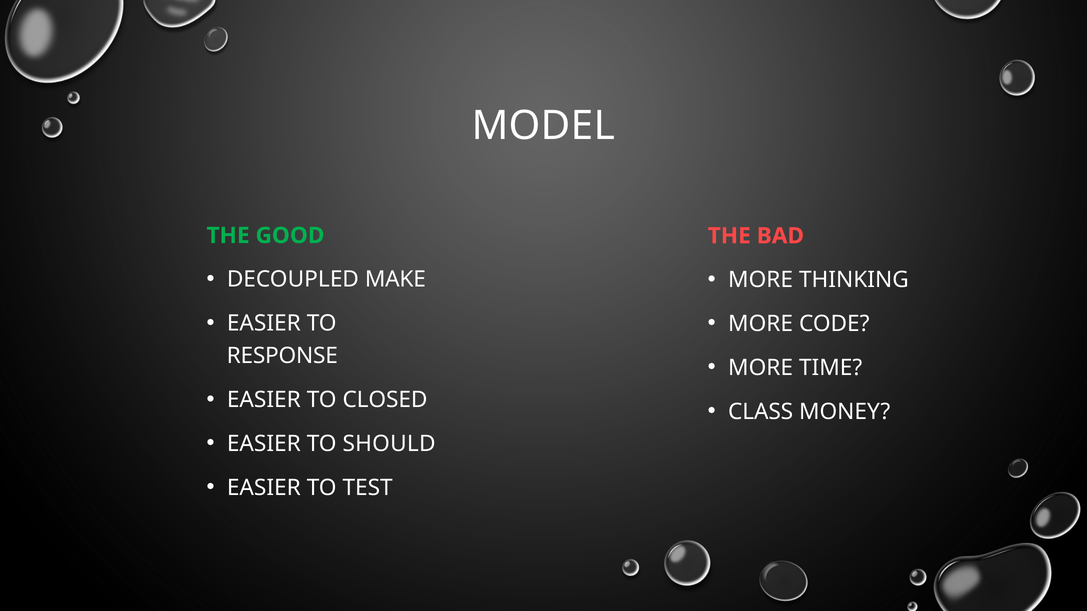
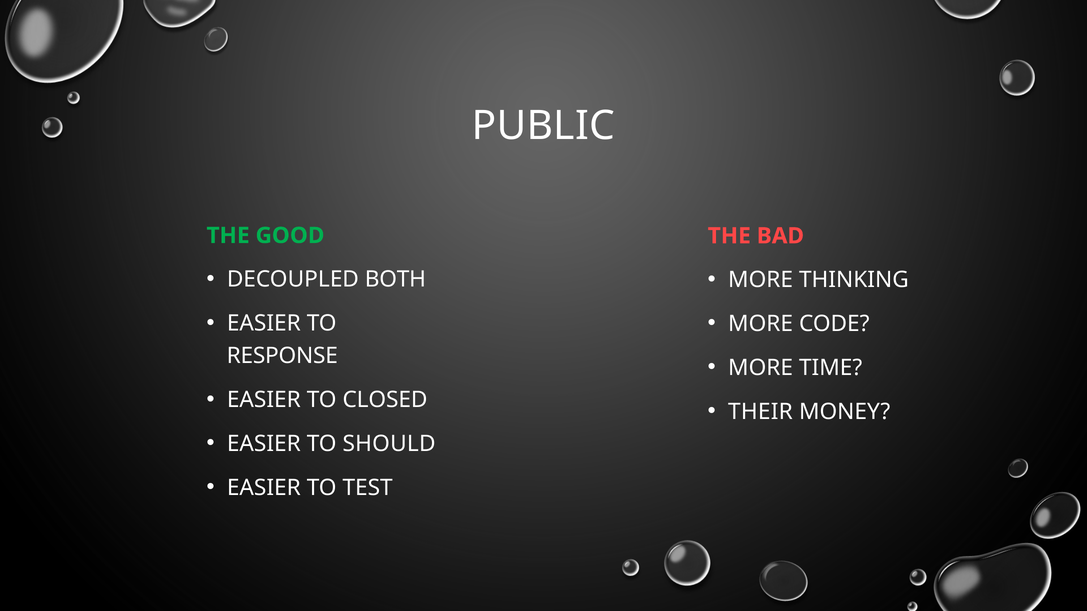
MODEL: MODEL -> PUBLIC
MAKE: MAKE -> BOTH
CLASS: CLASS -> THEIR
